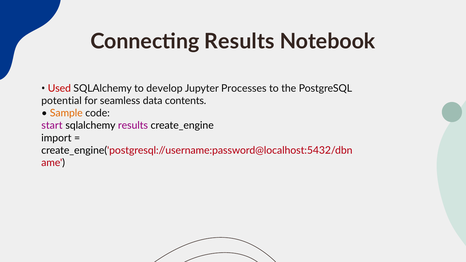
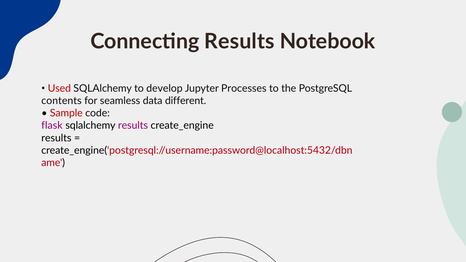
potential: potential -> contents
contents: contents -> different
Sample colour: orange -> red
start: start -> flask
import at (56, 138): import -> results
